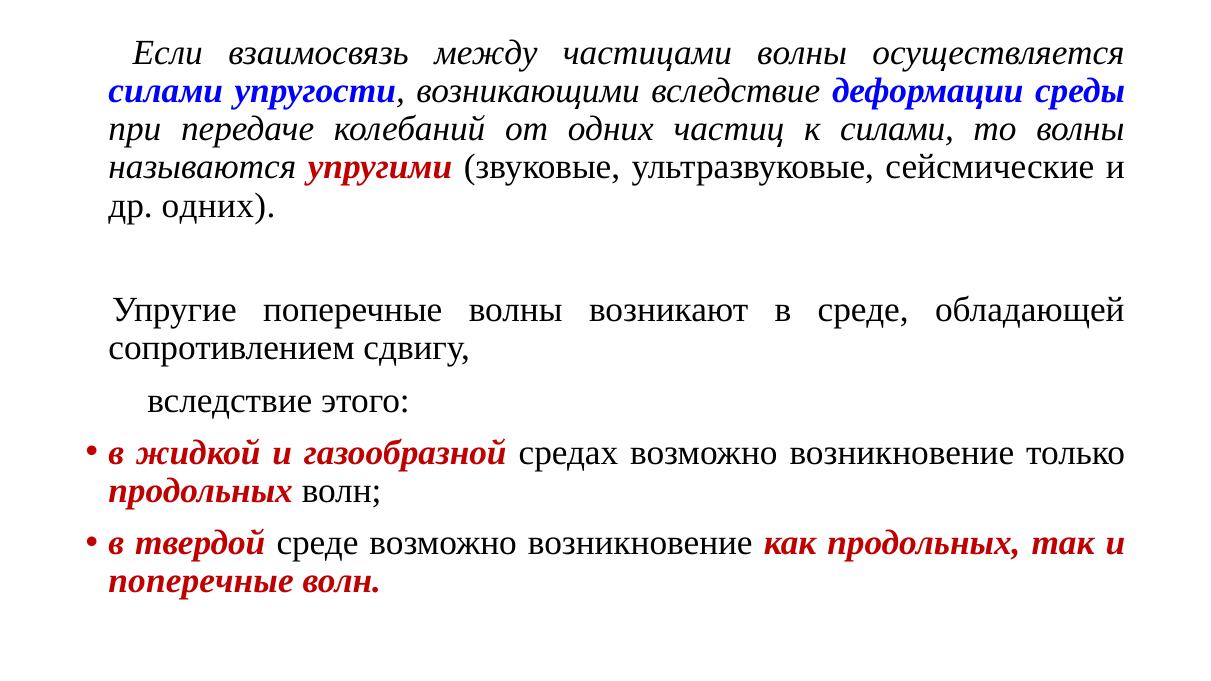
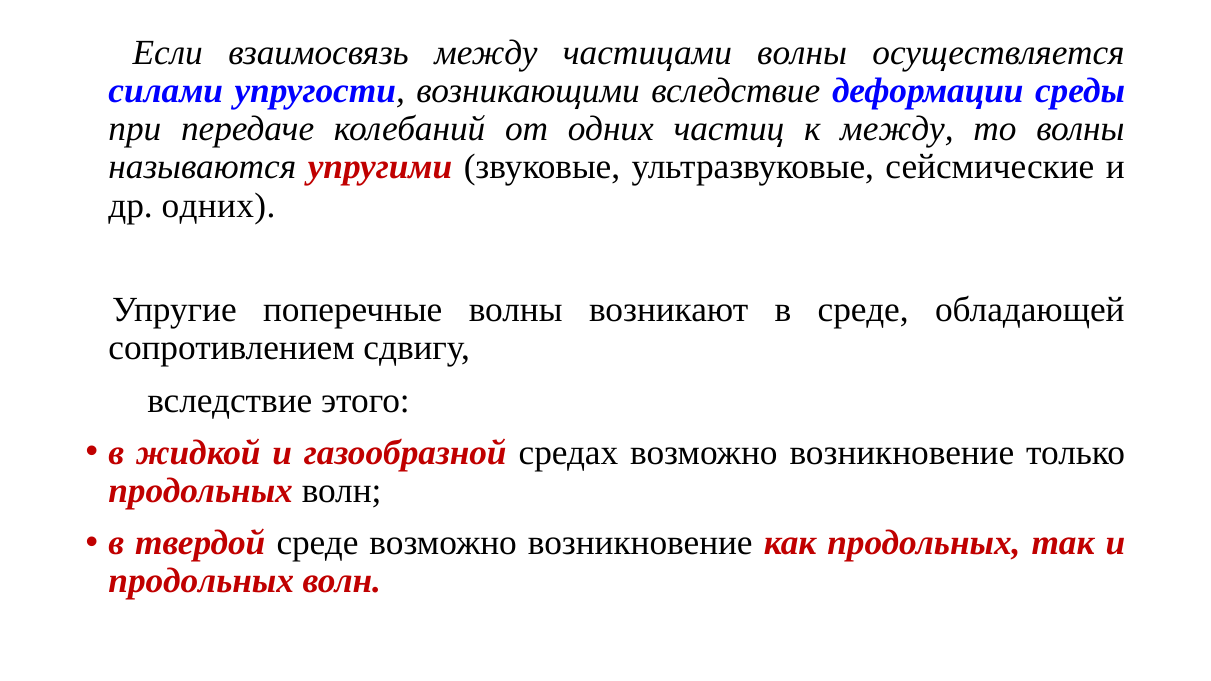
к силами: силами -> между
поперечные at (201, 581): поперечные -> продольных
